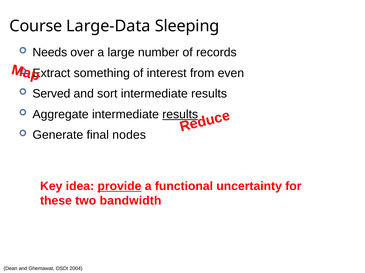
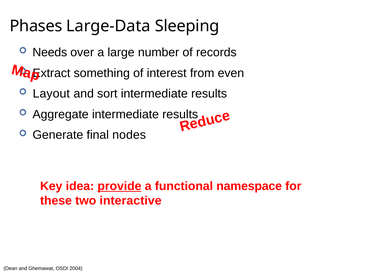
Course: Course -> Phases
Served: Served -> Layout
results at (180, 115) underline: present -> none
uncertainty: uncertainty -> namespace
bandwidth: bandwidth -> interactive
